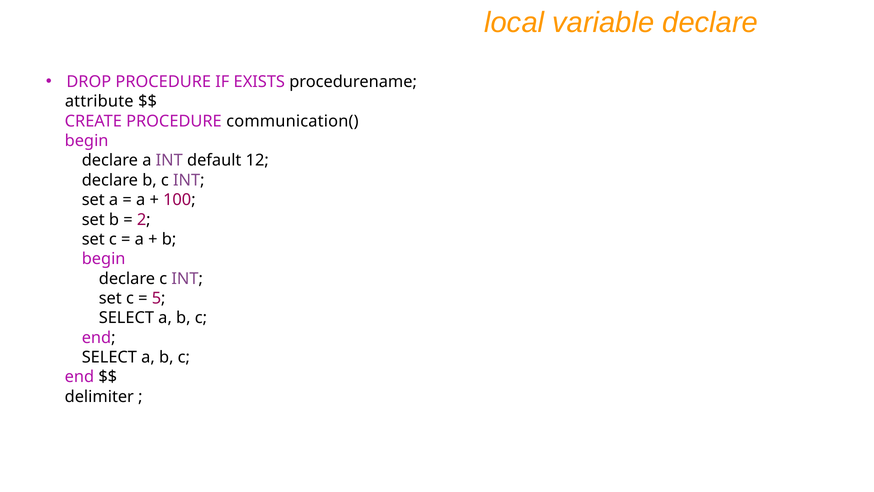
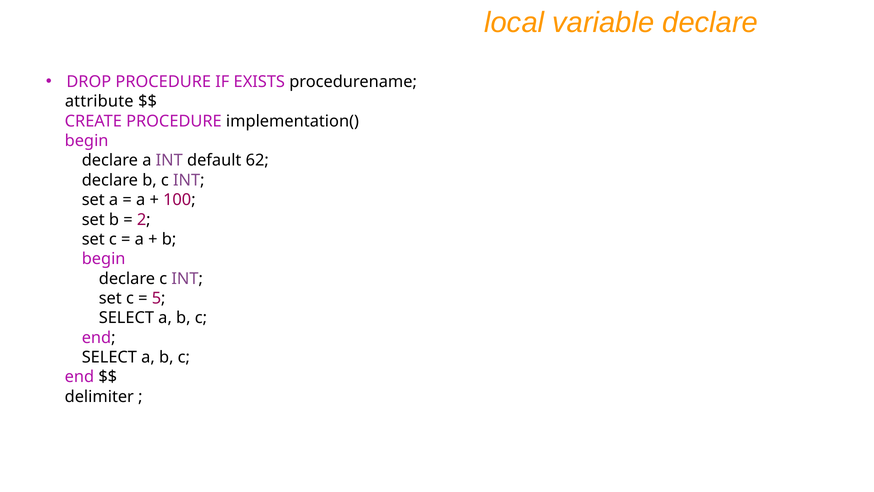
communication(: communication( -> implementation(
12: 12 -> 62
